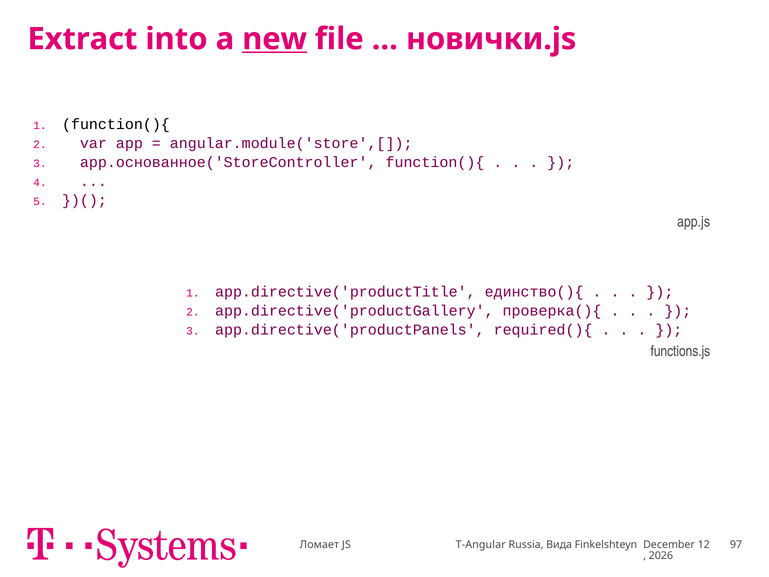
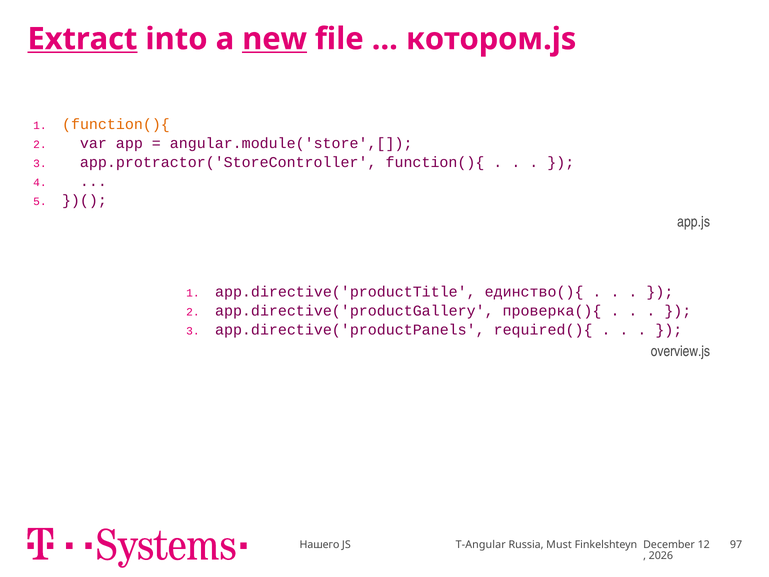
Extract underline: none -> present
новички.js: новички.js -> котором.js
function(){ at (116, 124) colour: black -> orange
app.основанное('StoreController: app.основанное('StoreController -> app.protractor('StoreController
functions.js: functions.js -> overview.js
Ломает: Ломает -> Нашего
Вида: Вида -> Must
